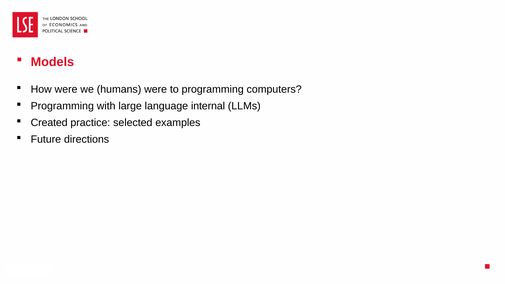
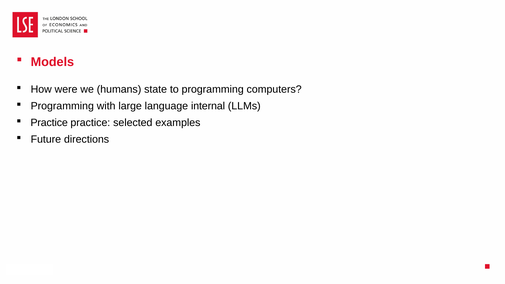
humans were: were -> state
Created at (49, 123): Created -> Practice
